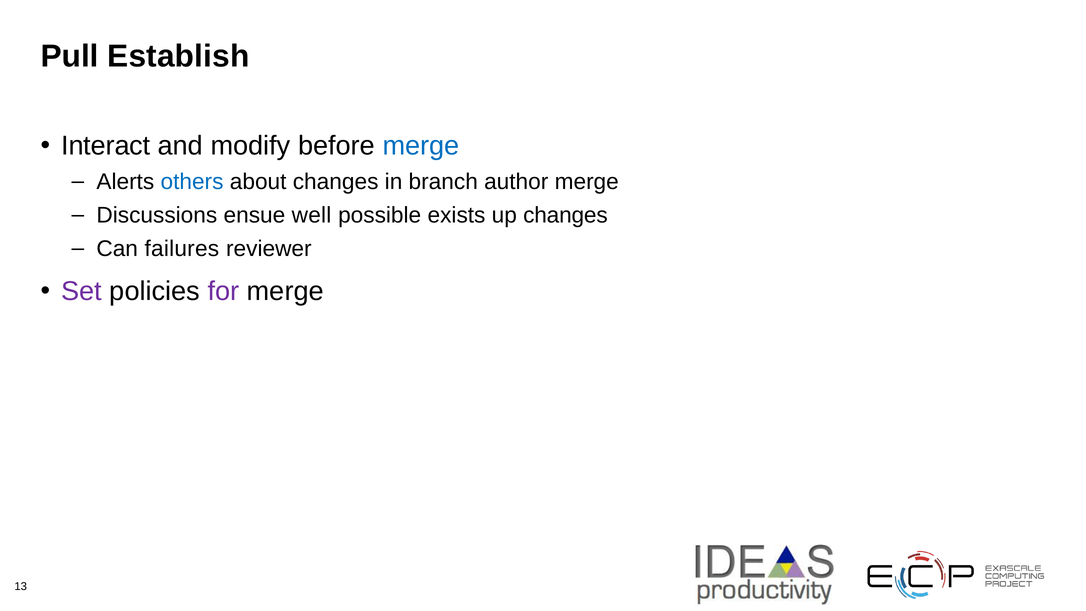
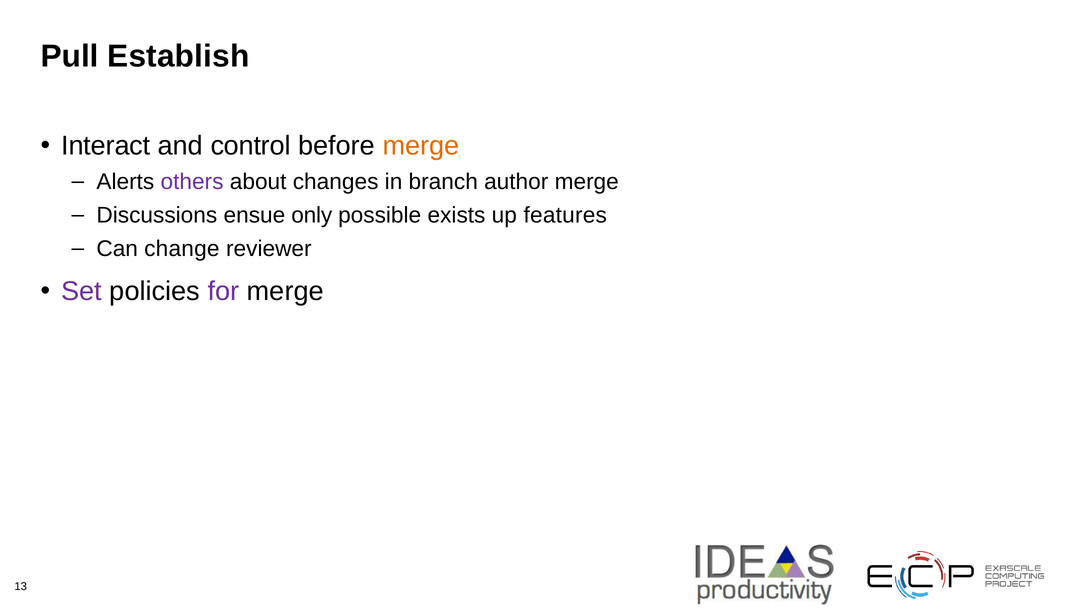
modify: modify -> control
merge at (421, 146) colour: blue -> orange
others colour: blue -> purple
well: well -> only
up changes: changes -> features
failures: failures -> change
